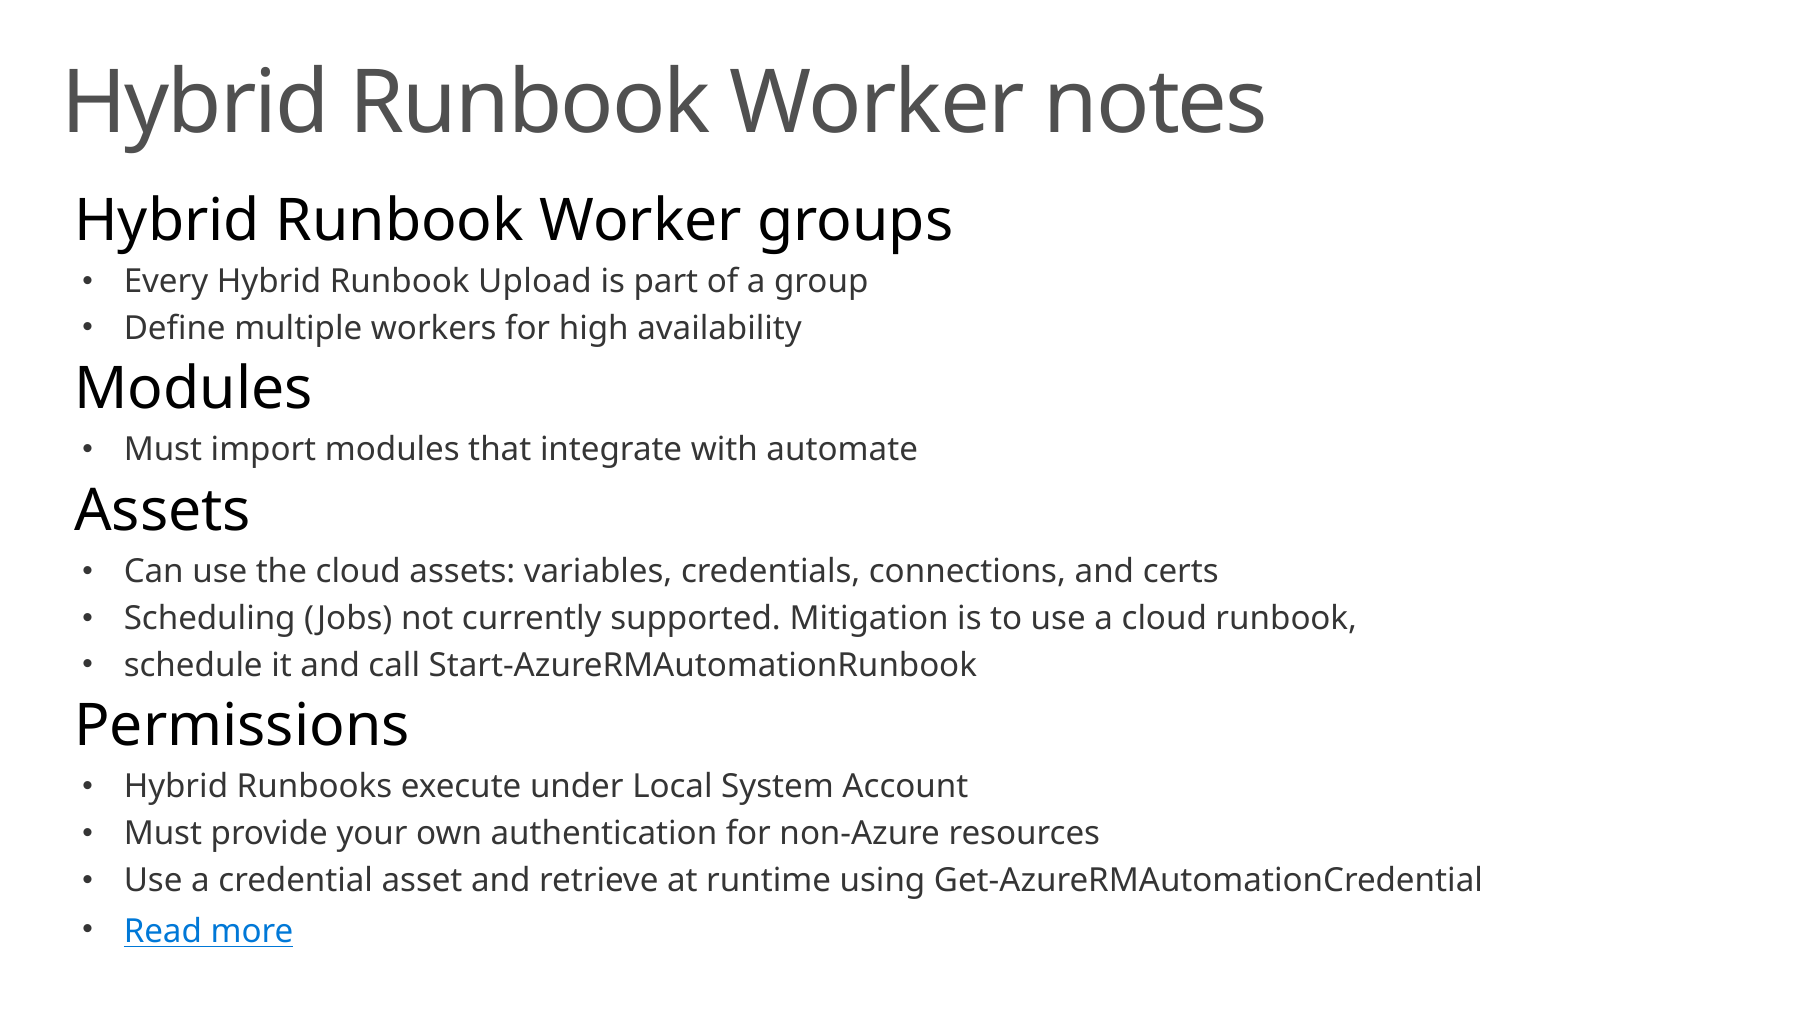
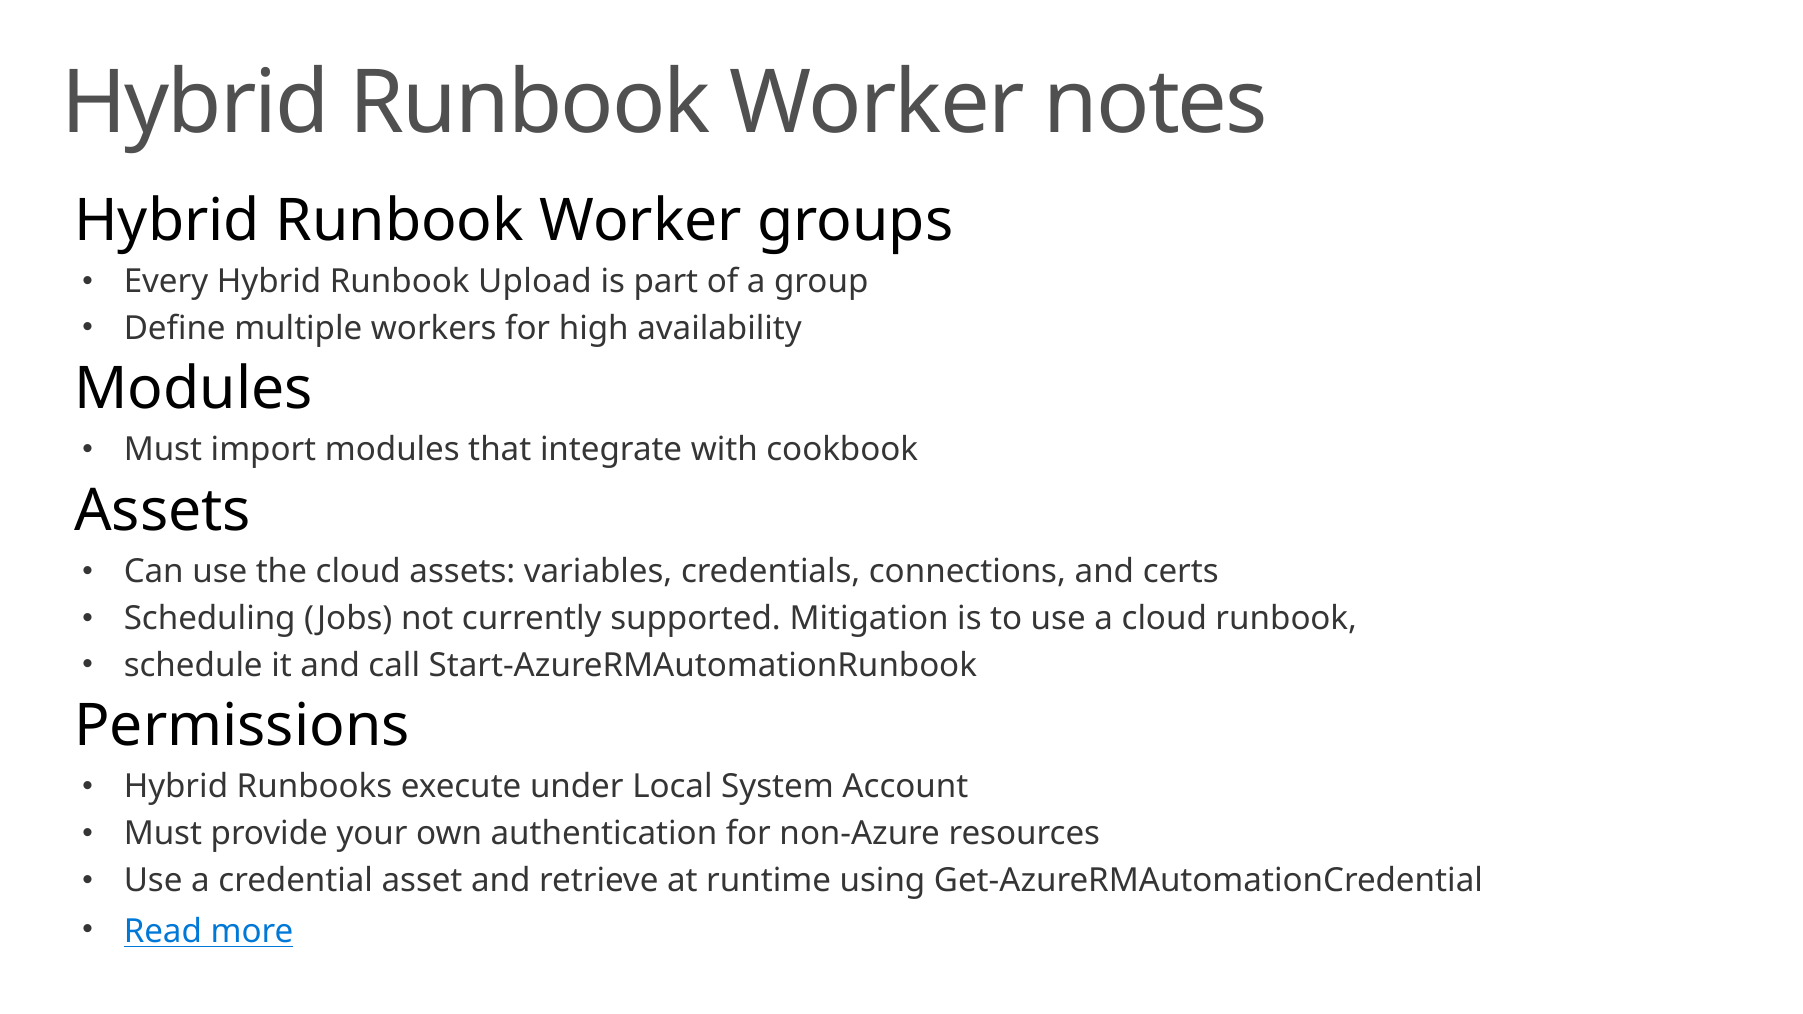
automate: automate -> cookbook
